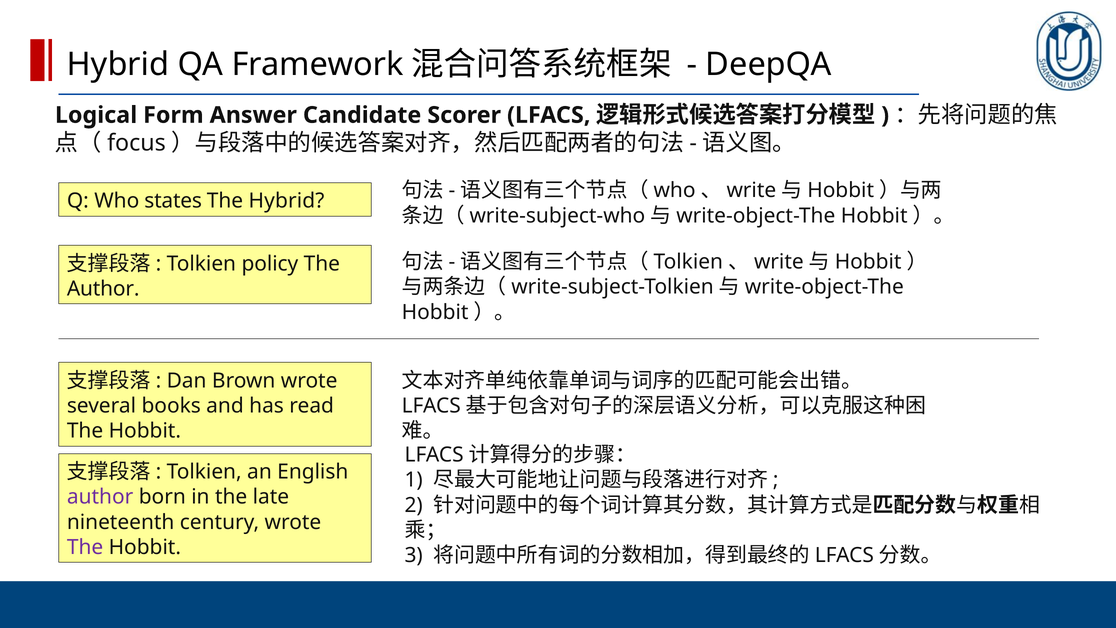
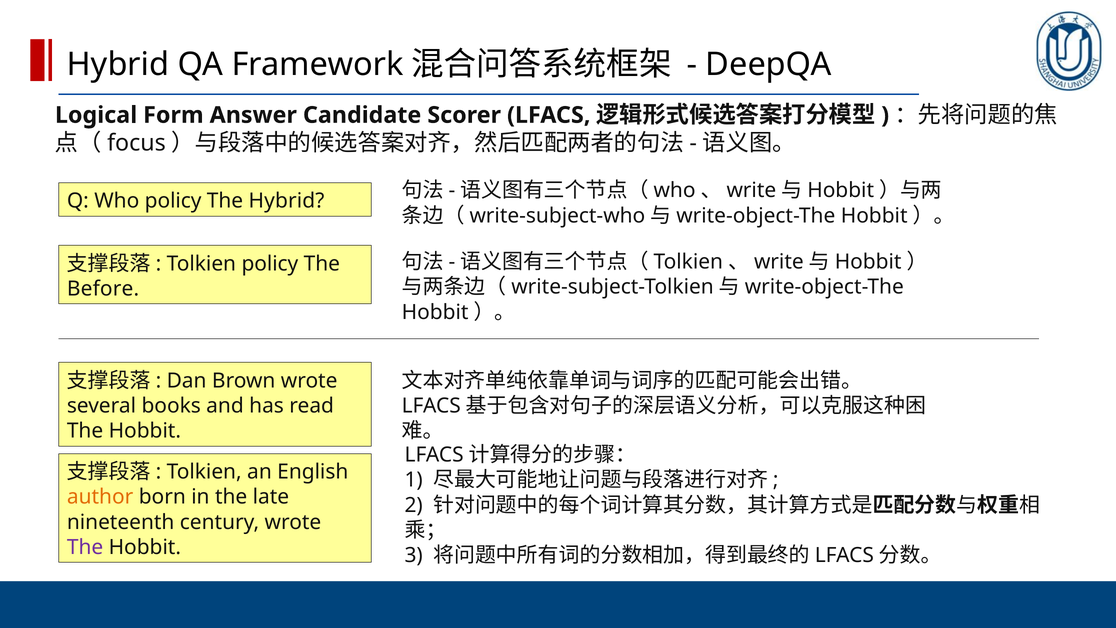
Who states: states -> policy
Author at (103, 289): Author -> Before
author at (100, 497) colour: purple -> orange
